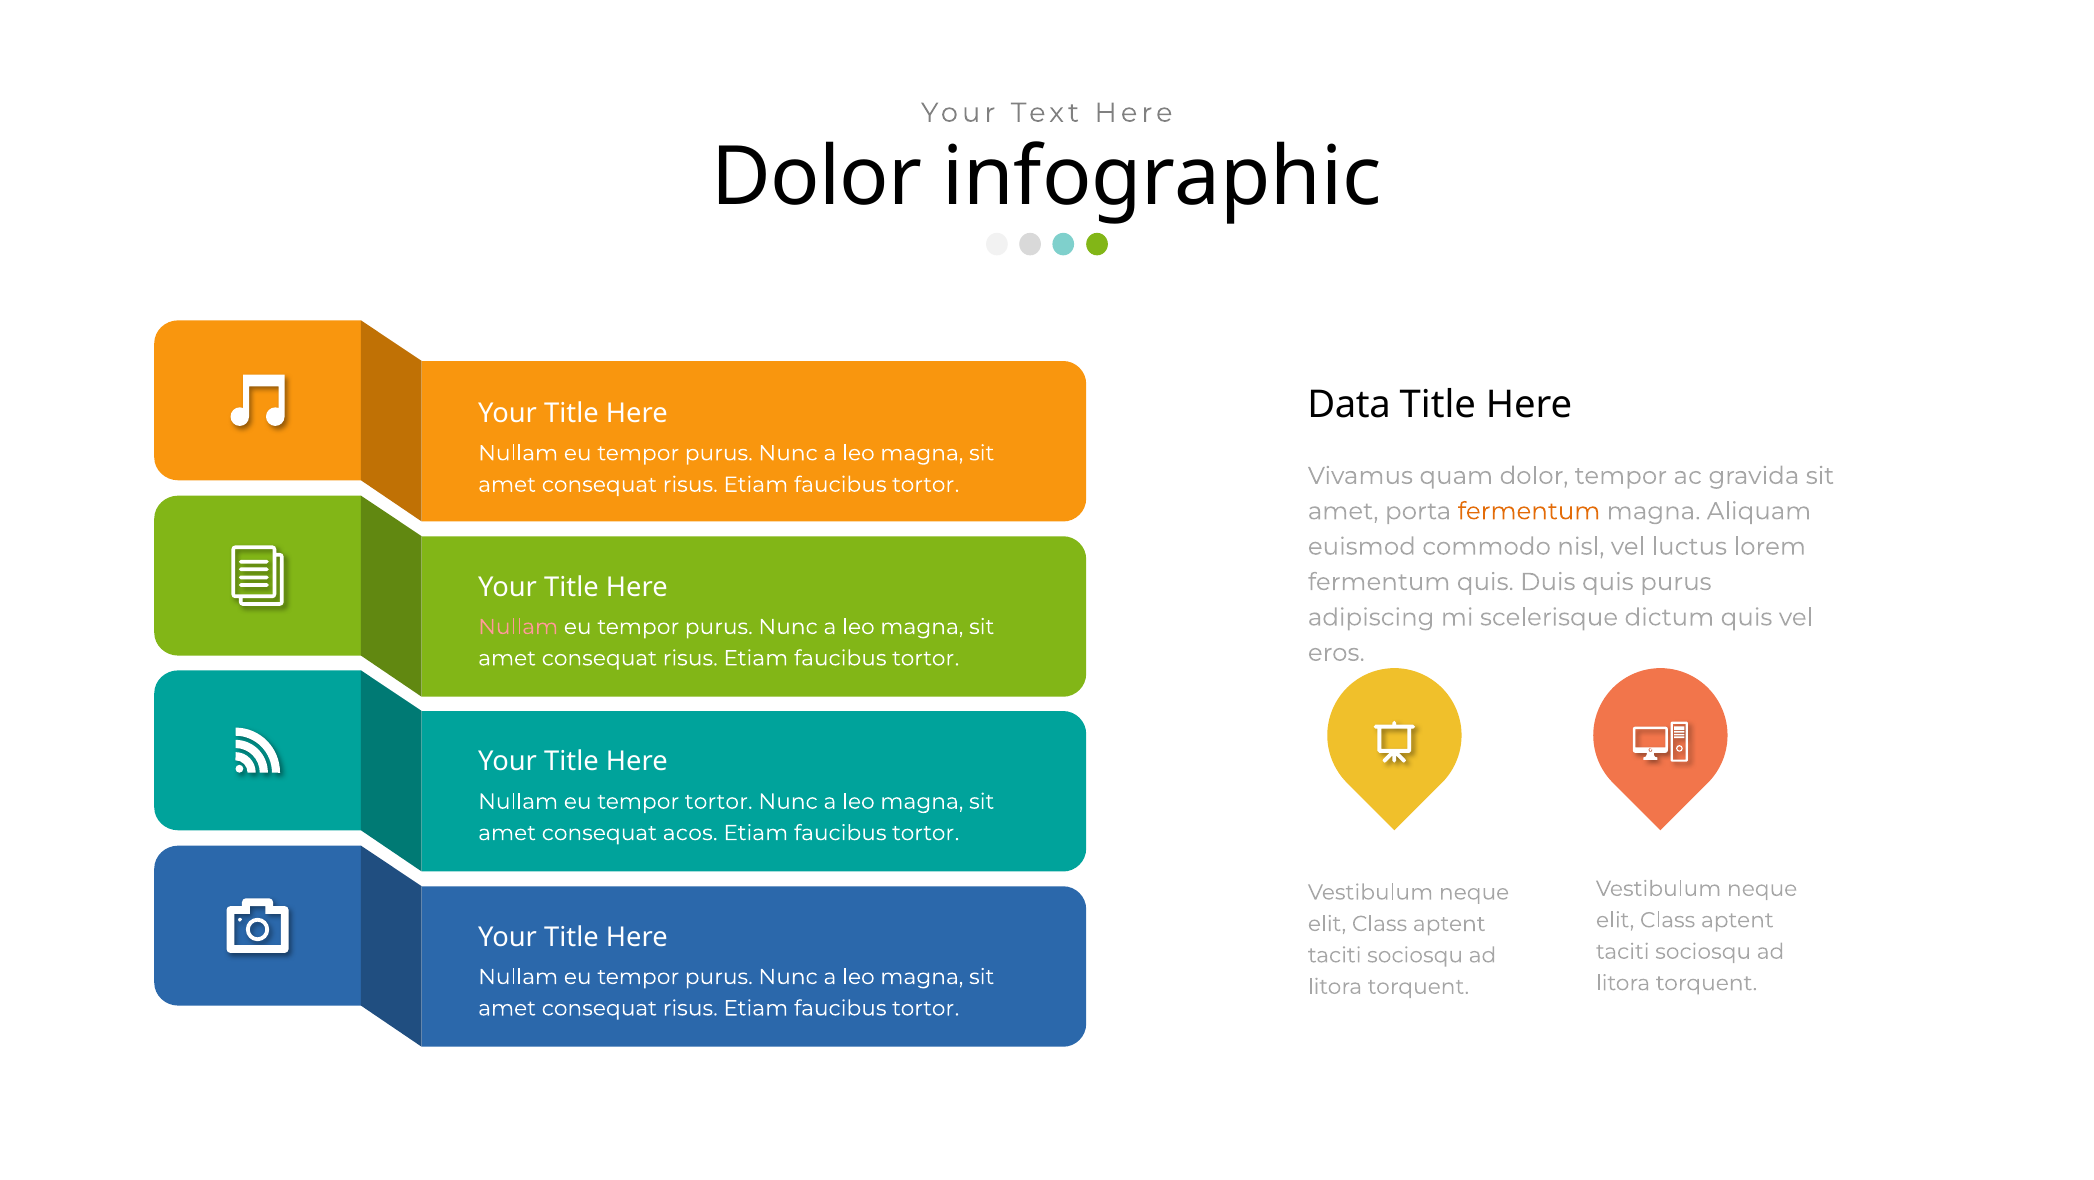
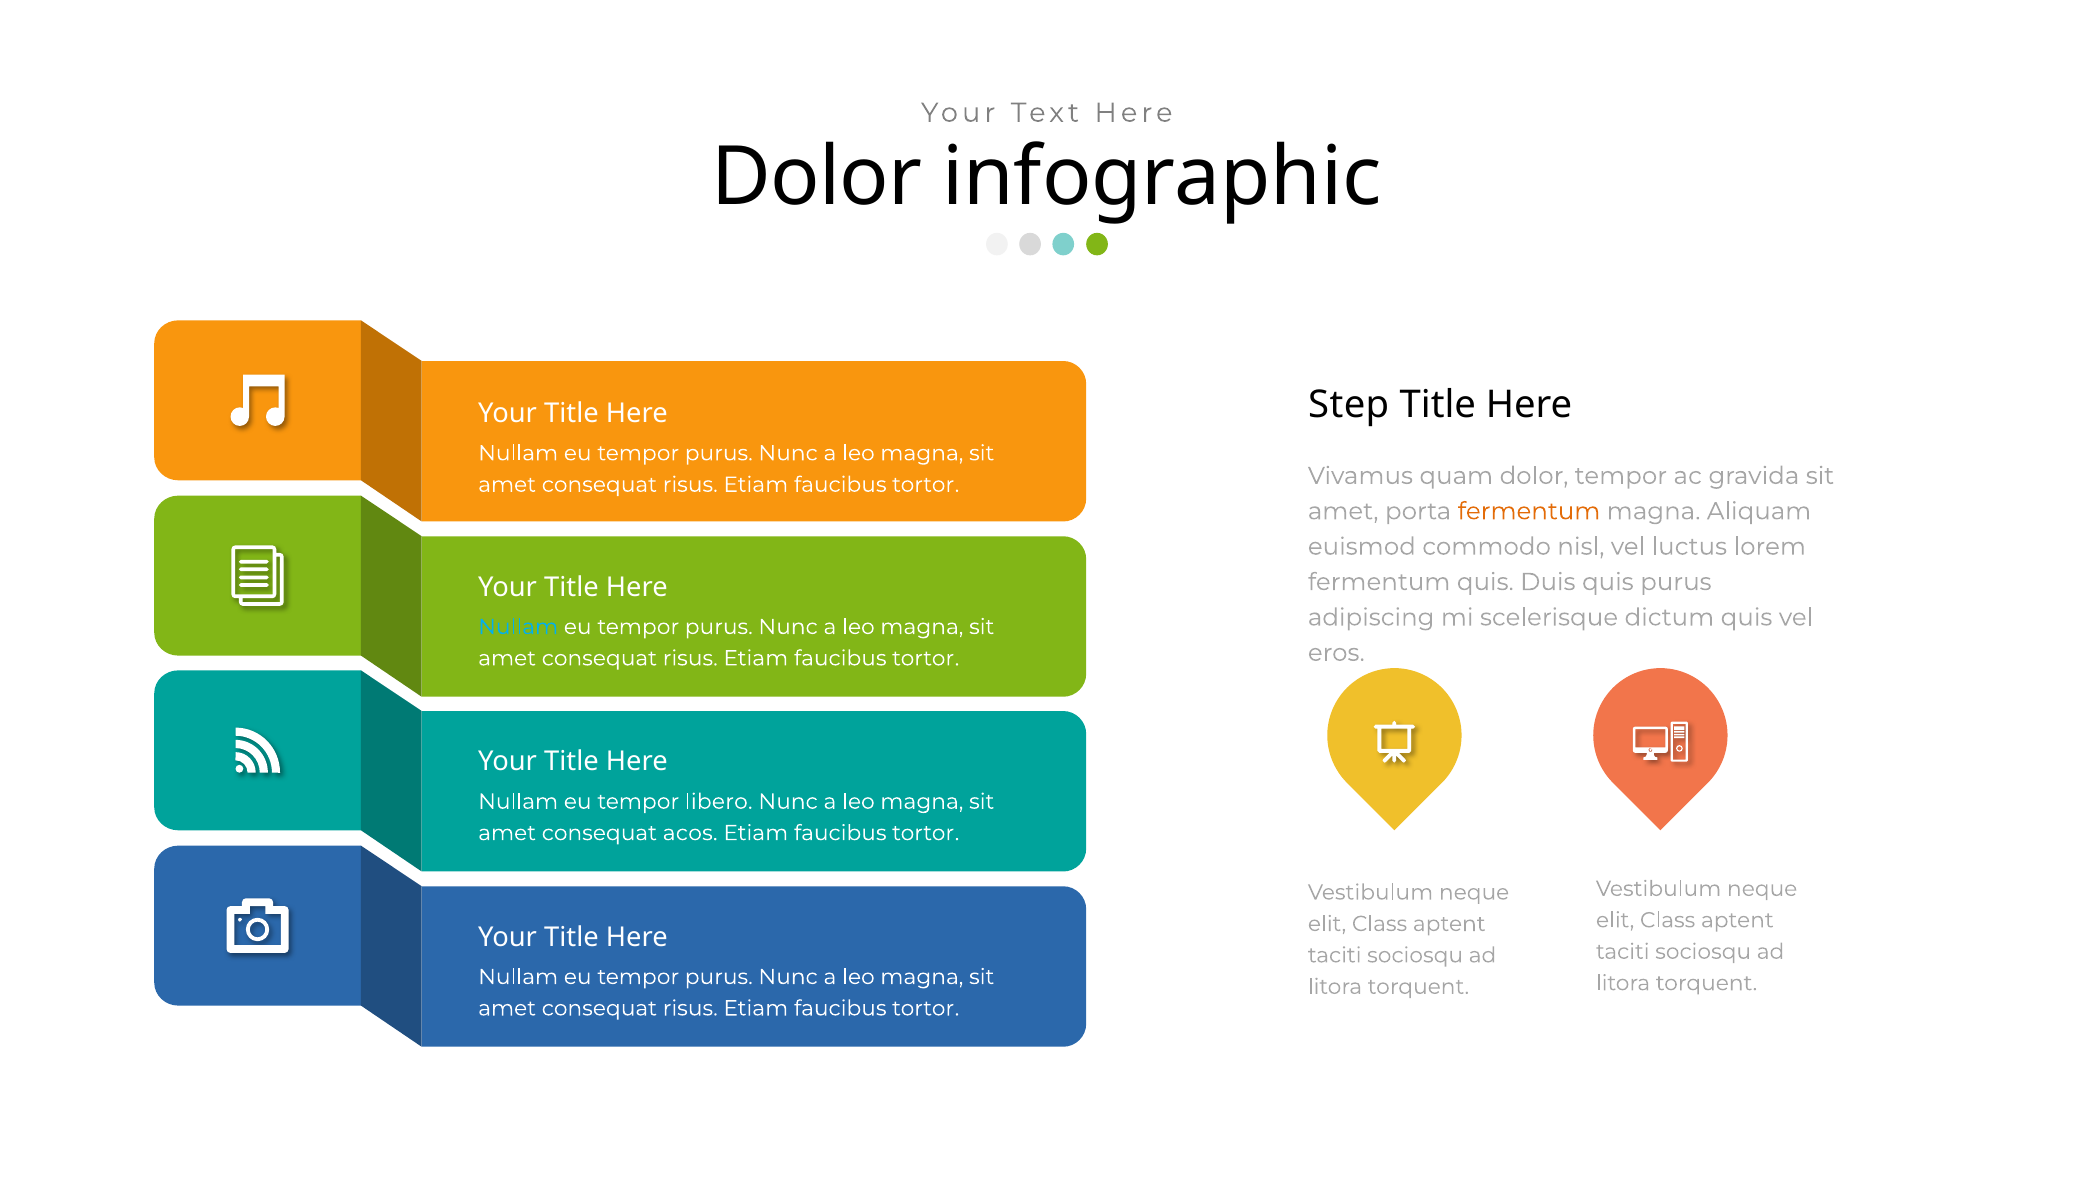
Data: Data -> Step
Nullam at (518, 627) colour: pink -> light blue
tempor tortor: tortor -> libero
